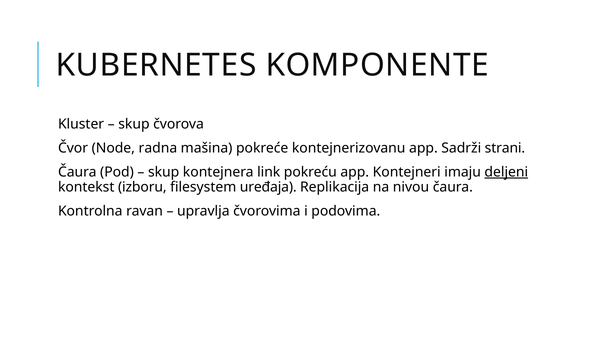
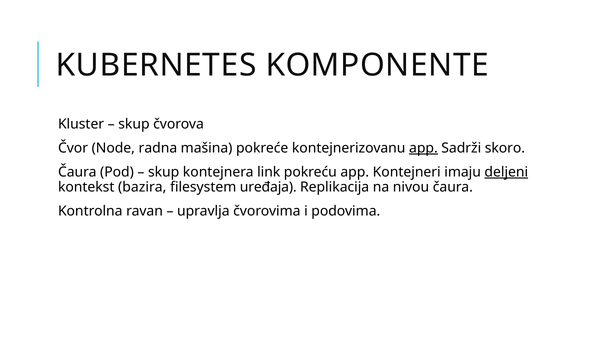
app at (423, 148) underline: none -> present
strani: strani -> skoro
izboru: izboru -> bazira
